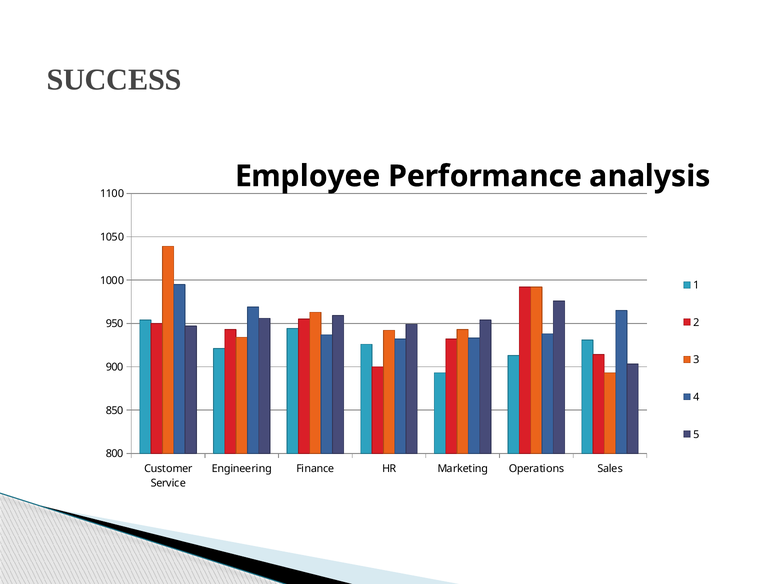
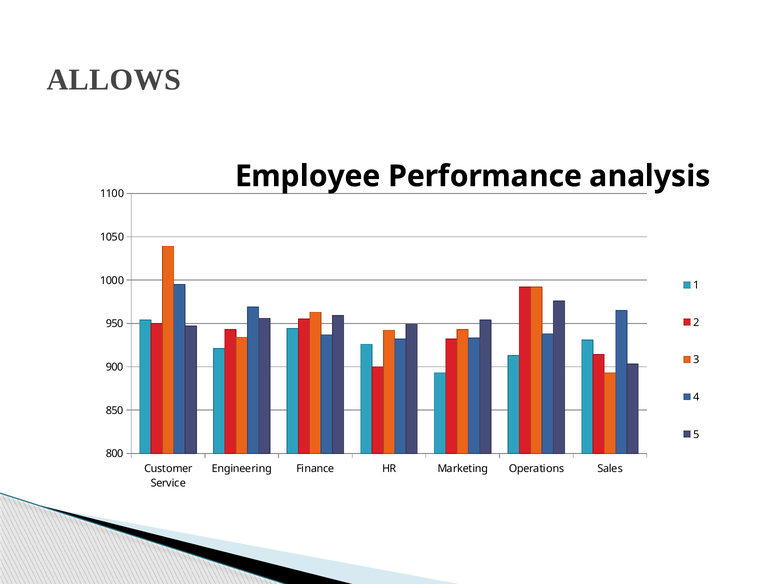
SUCCESS: SUCCESS -> ALLOWS
